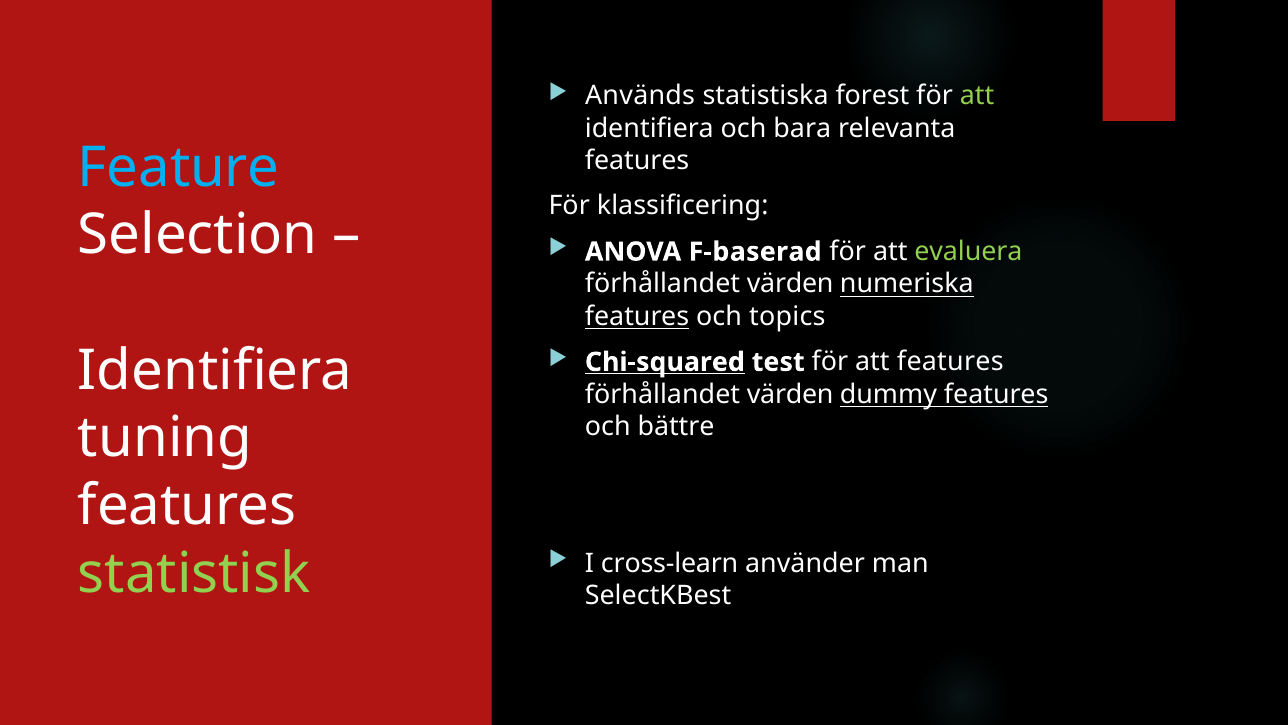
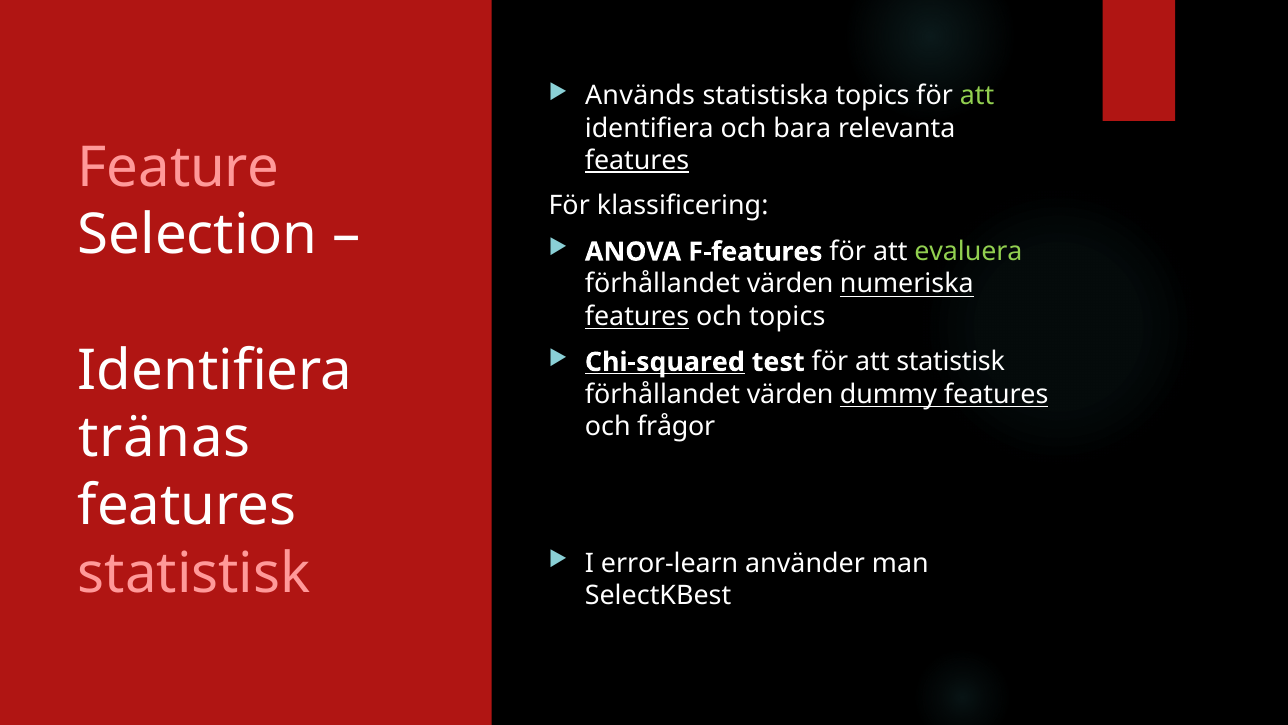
statistiska forest: forest -> topics
Feature colour: light blue -> pink
features at (637, 160) underline: none -> present
F-baserad: F-baserad -> F-features
att features: features -> statistisk
bättre: bättre -> frågor
tuning: tuning -> tränas
cross-learn: cross-learn -> error-learn
statistisk at (194, 573) colour: light green -> pink
